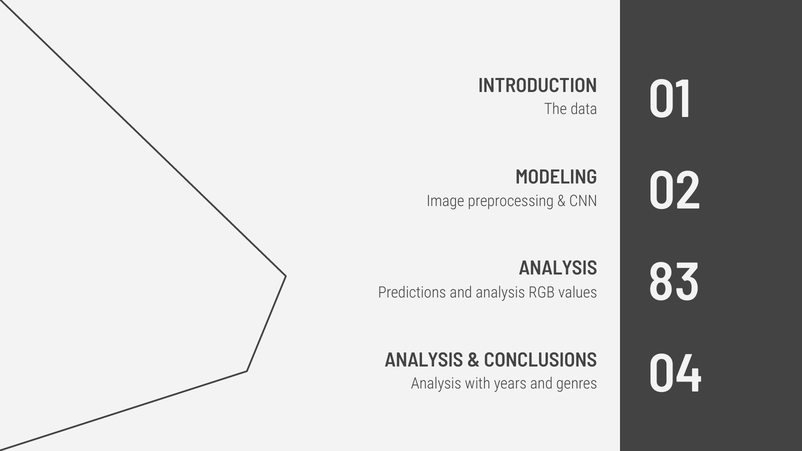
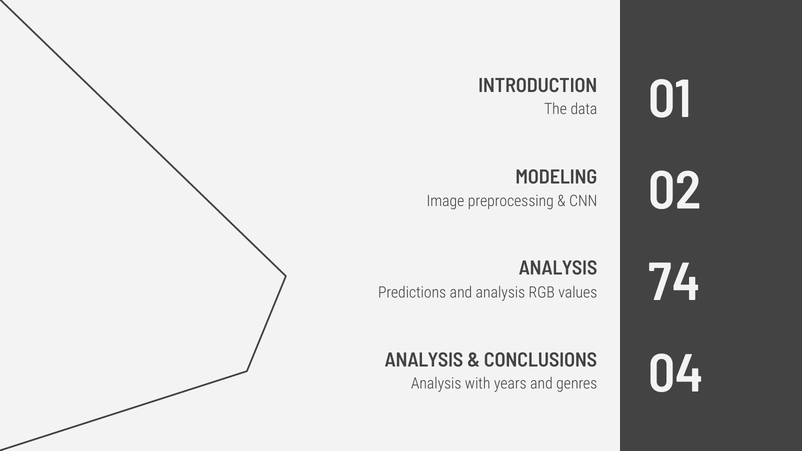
83: 83 -> 74
